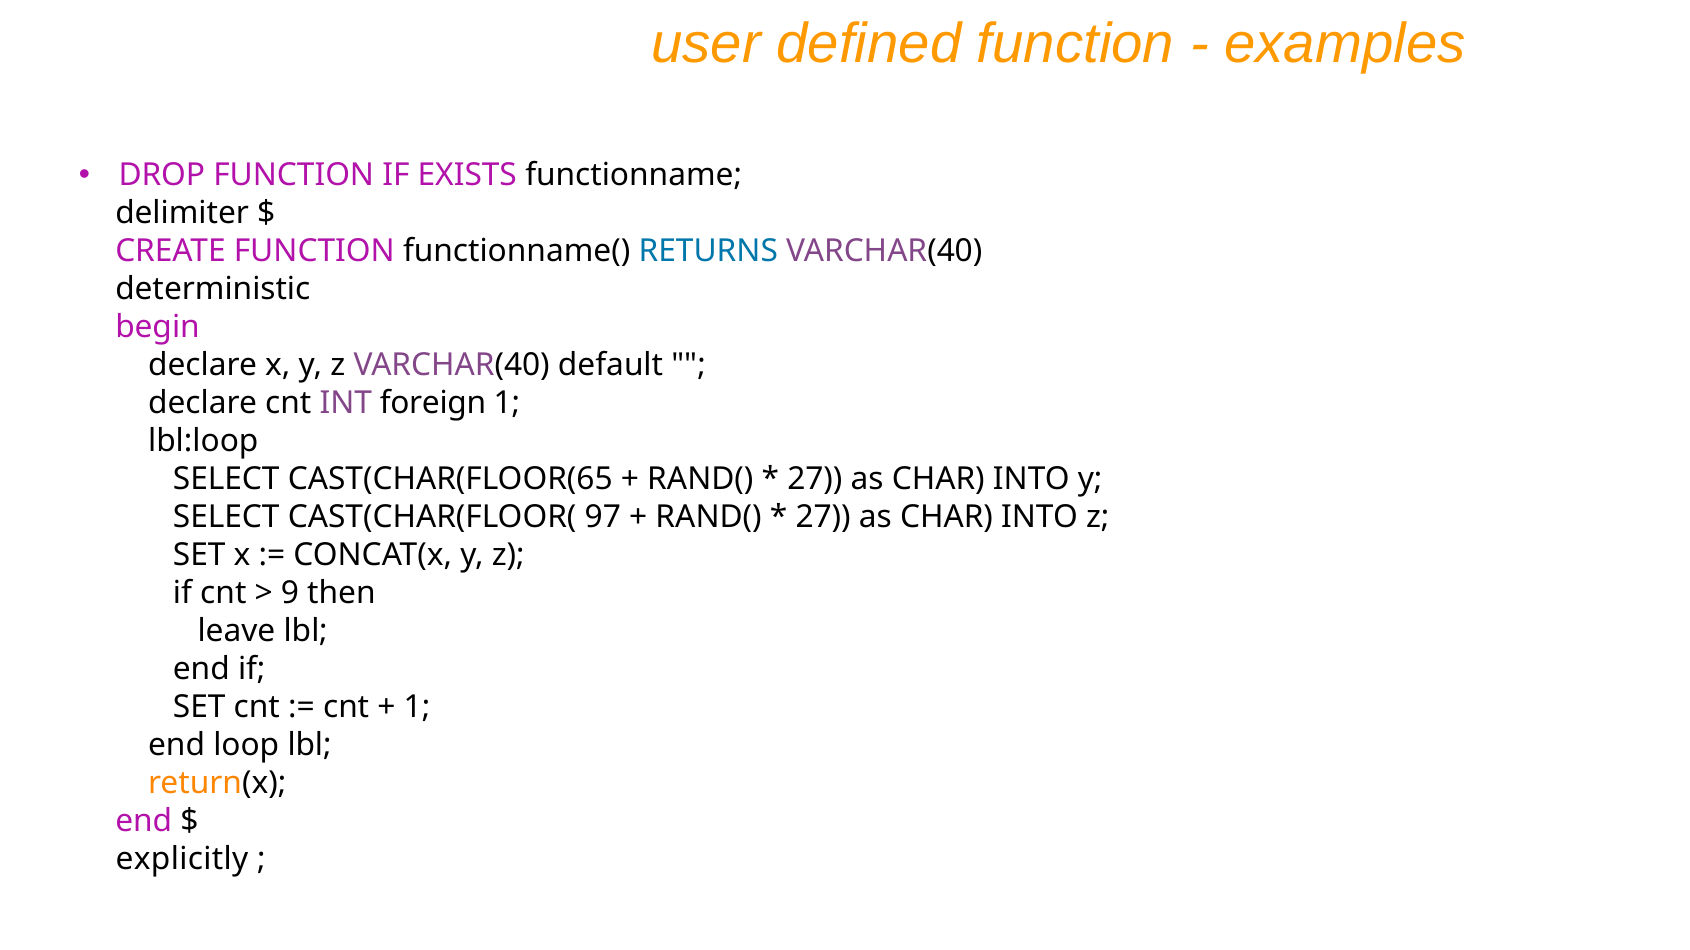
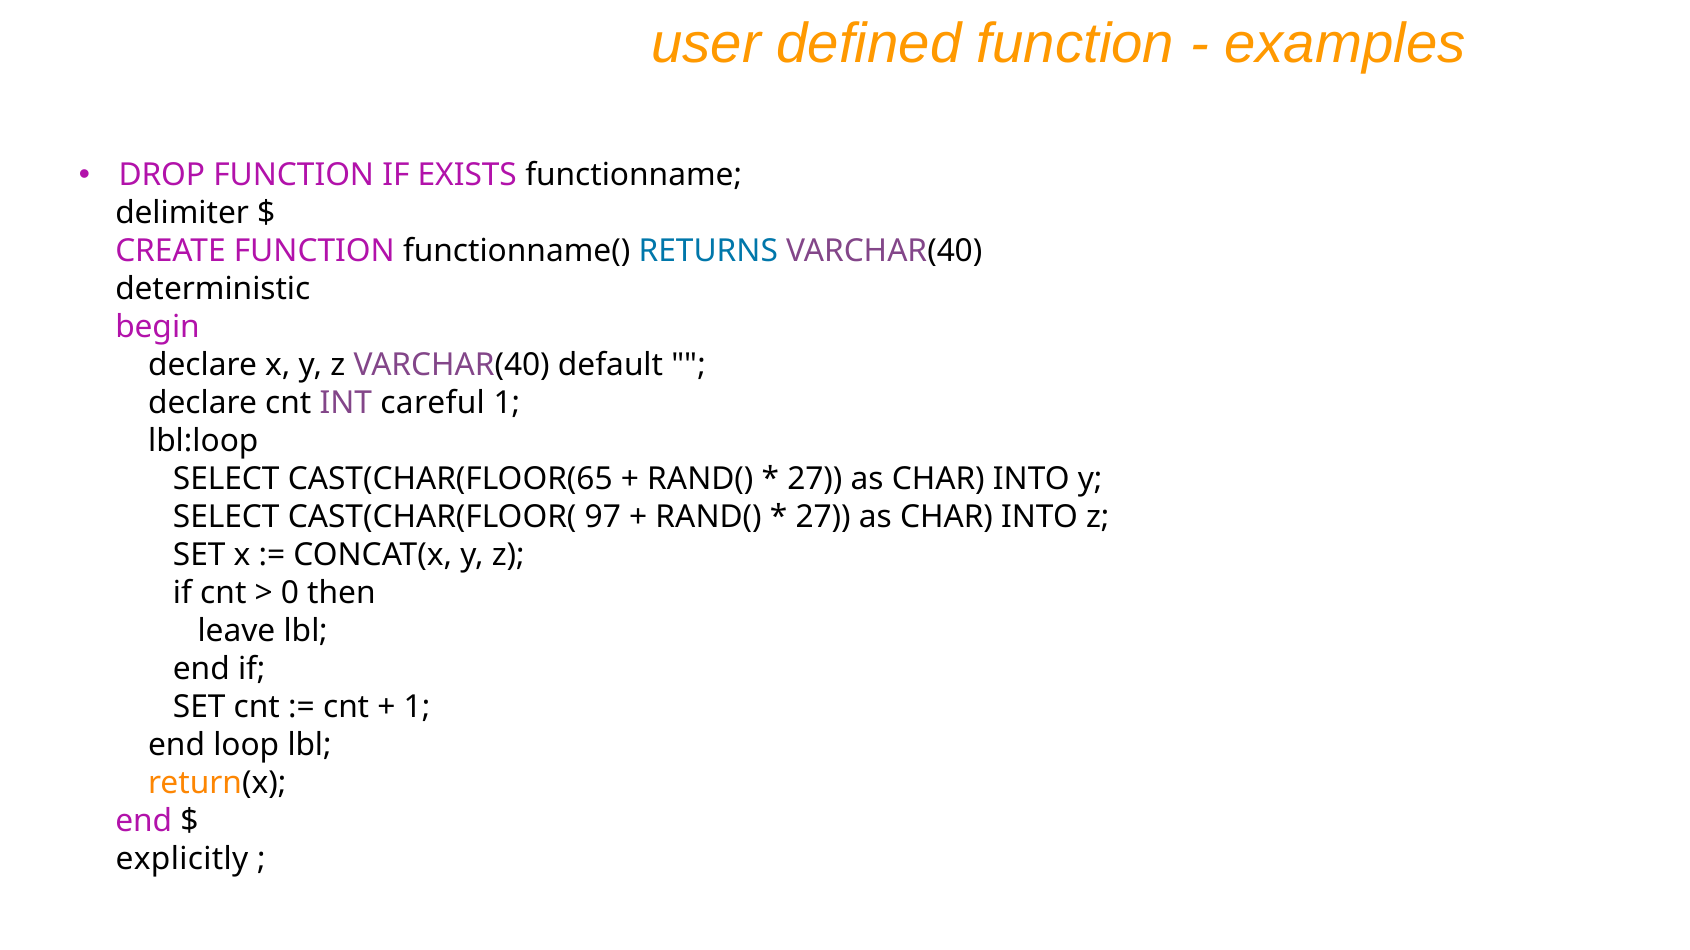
foreign: foreign -> careful
9: 9 -> 0
